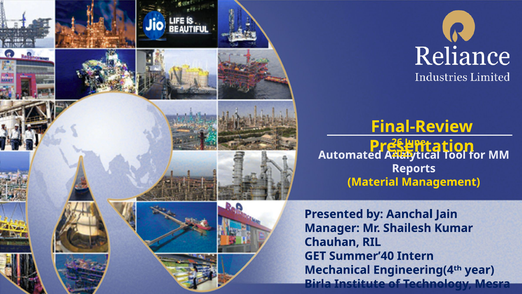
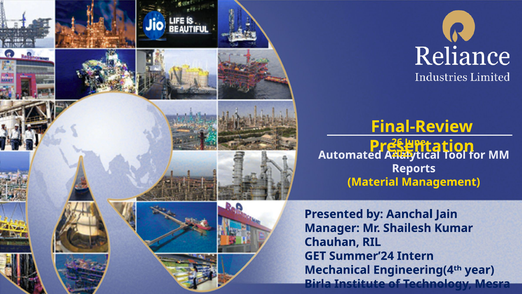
Summer’40: Summer’40 -> Summer’24
